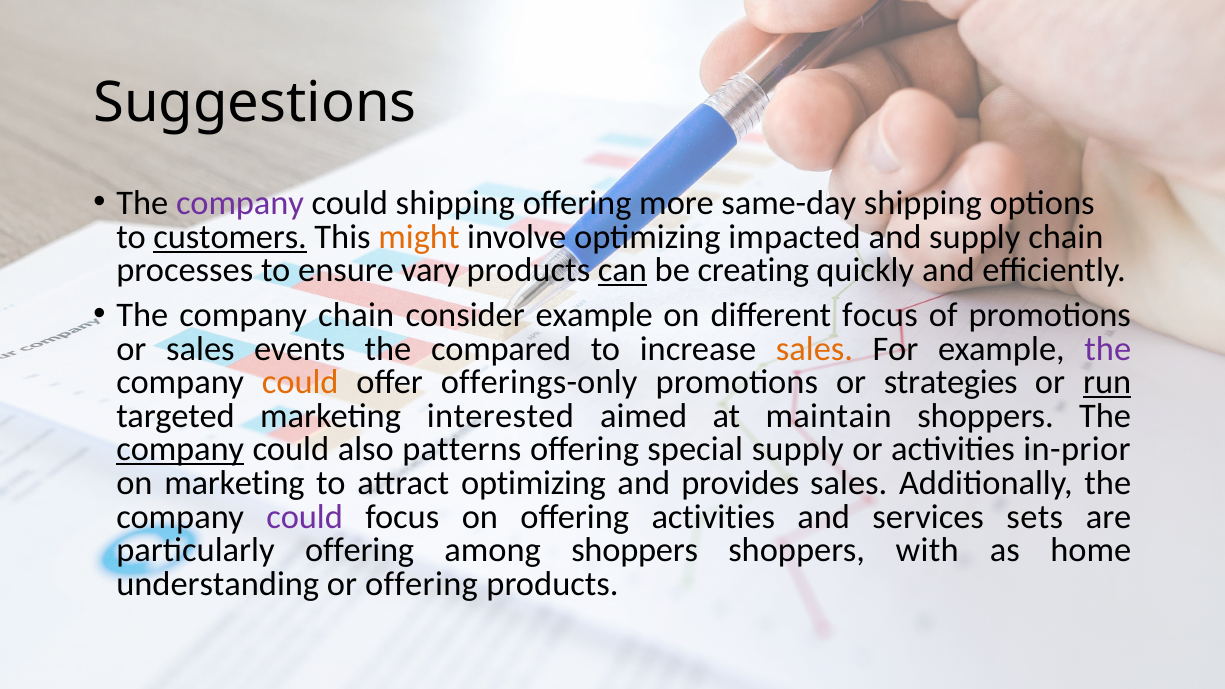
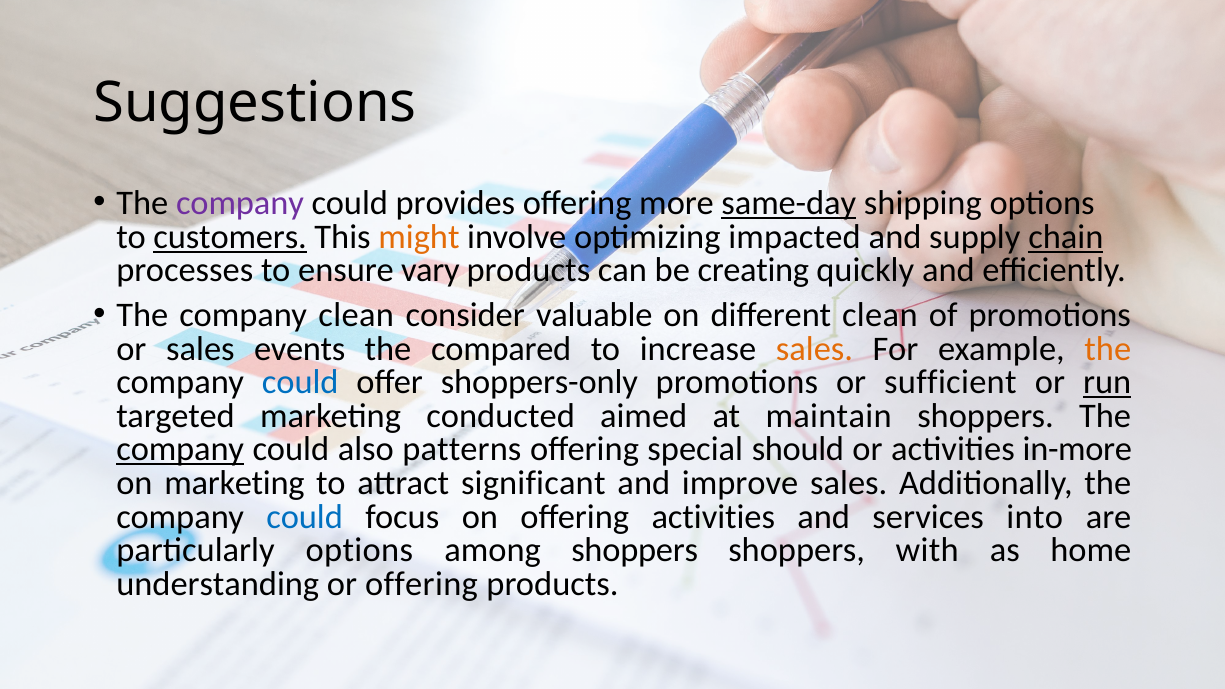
could shipping: shipping -> provides
same-day underline: none -> present
chain at (1066, 237) underline: none -> present
can underline: present -> none
company chain: chain -> clean
consider example: example -> valuable
different focus: focus -> clean
the at (1108, 349) colour: purple -> orange
could at (300, 383) colour: orange -> blue
offerings-only: offerings-only -> shoppers-only
strategies: strategies -> sufficient
interested: interested -> conducted
special supply: supply -> should
in-prior: in-prior -> in-more
attract optimizing: optimizing -> significant
provides: provides -> improve
could at (305, 517) colour: purple -> blue
sets: sets -> into
particularly offering: offering -> options
